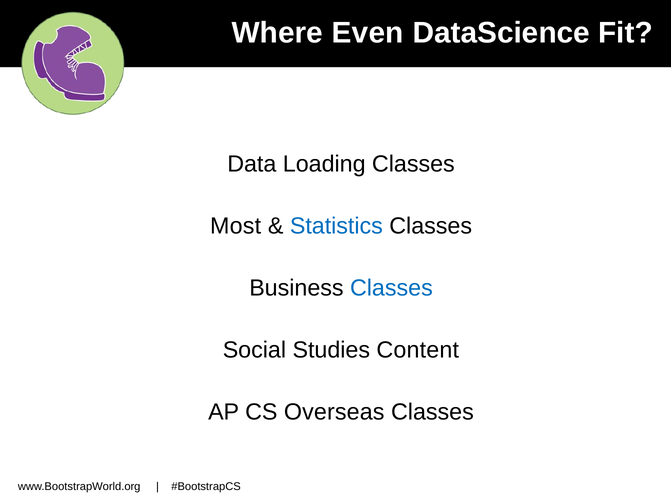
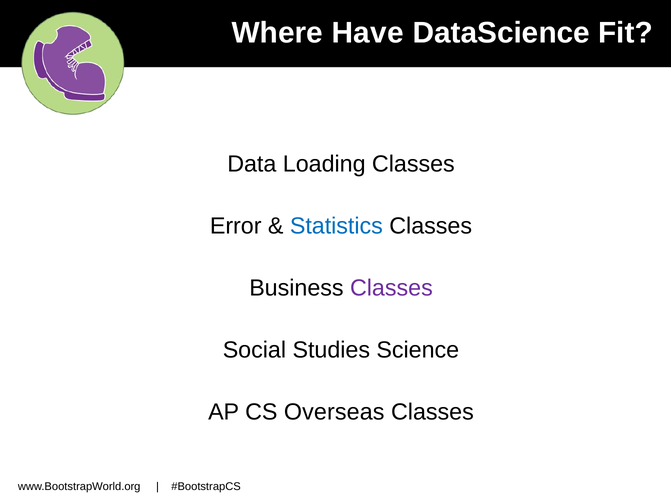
Even: Even -> Have
Most: Most -> Error
Classes at (391, 288) colour: blue -> purple
Content: Content -> Science
